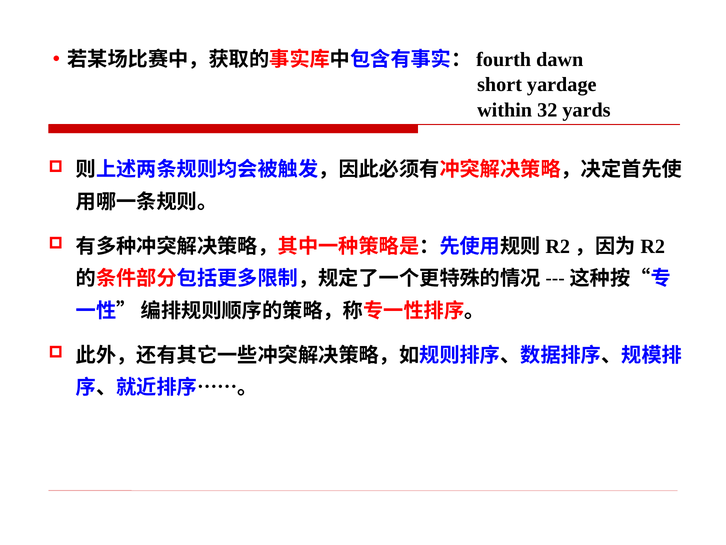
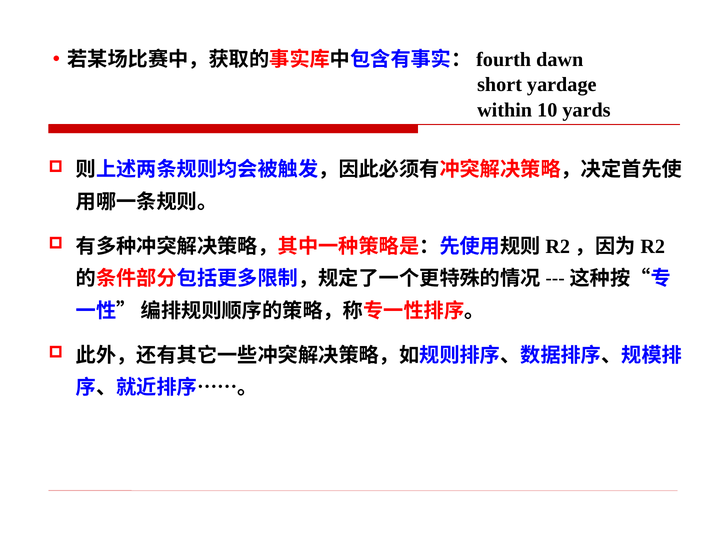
32: 32 -> 10
